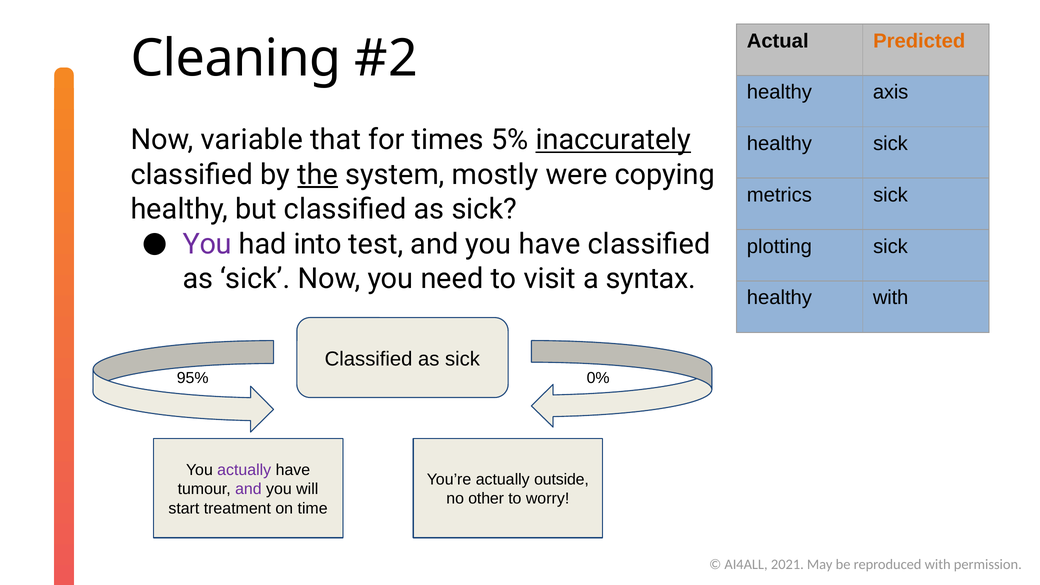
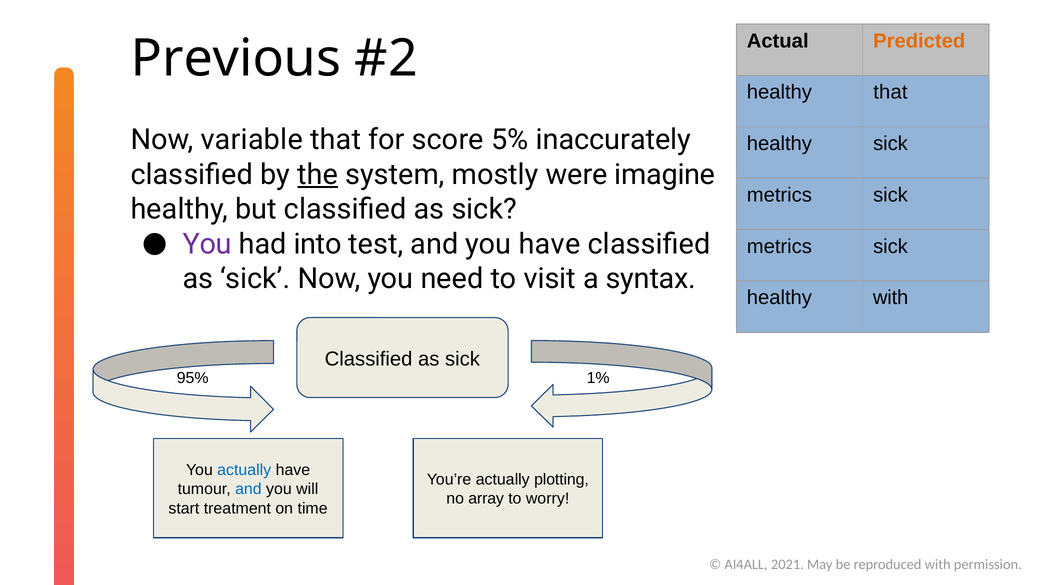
Cleaning: Cleaning -> Previous
healthy axis: axis -> that
times: times -> score
inaccurately underline: present -> none
copying: copying -> imagine
plotting at (779, 246): plotting -> metrics
0%: 0% -> 1%
actually at (244, 470) colour: purple -> blue
outside: outside -> plotting
and at (248, 489) colour: purple -> blue
other: other -> array
